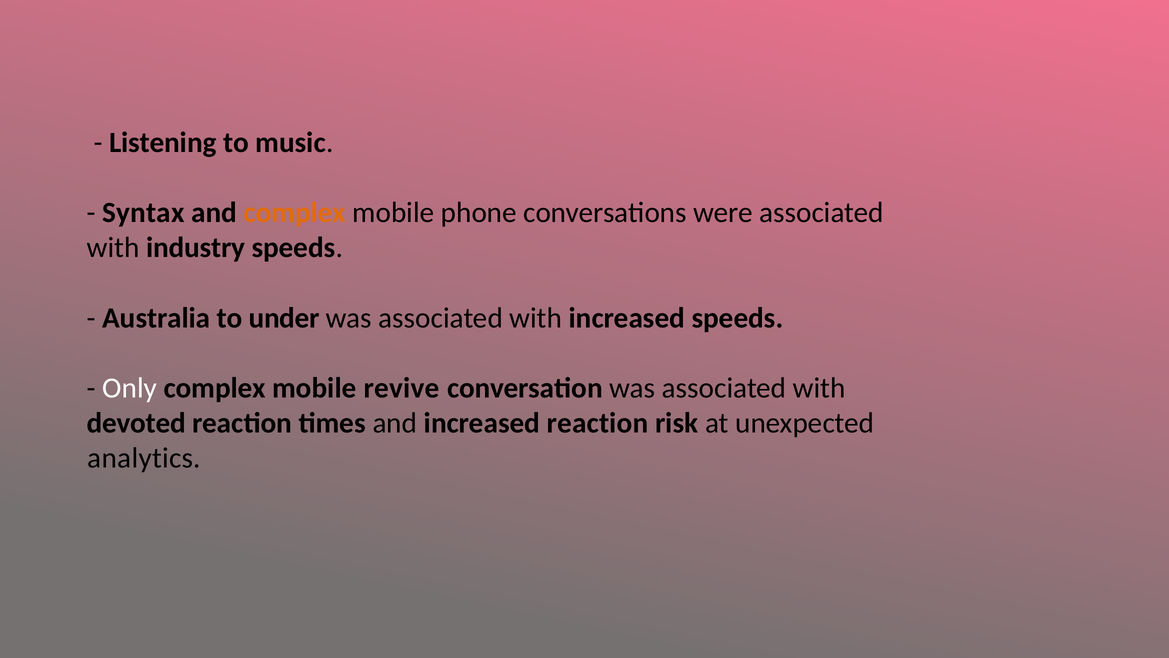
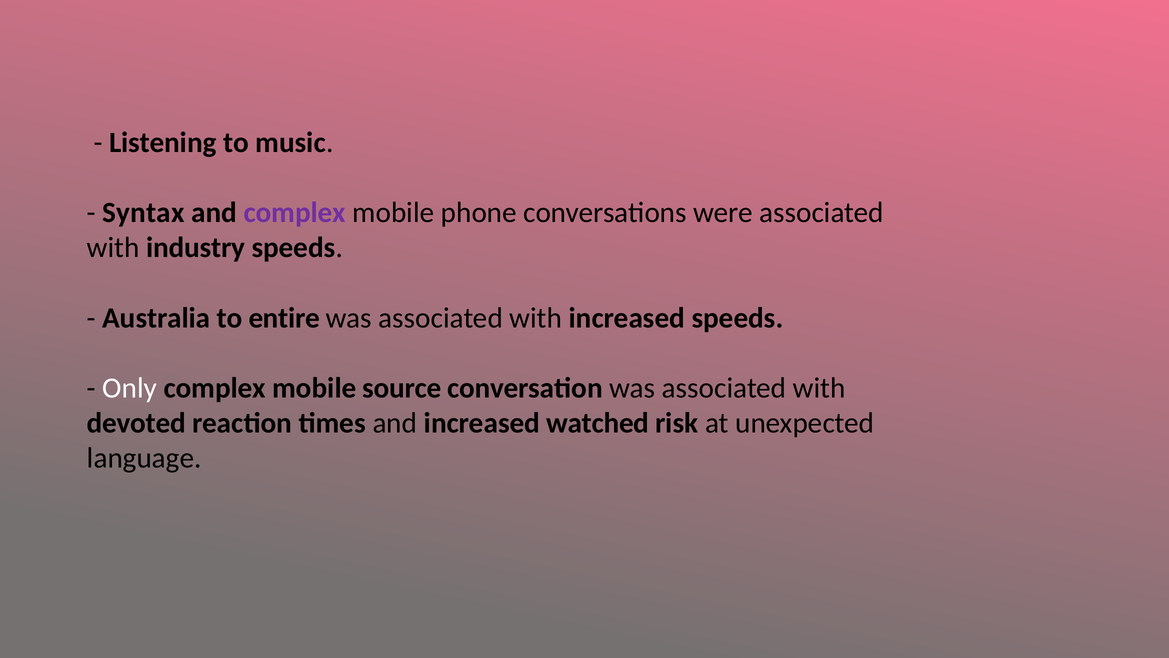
complex at (295, 213) colour: orange -> purple
under: under -> entire
revive: revive -> source
increased reaction: reaction -> watched
analytics: analytics -> language
